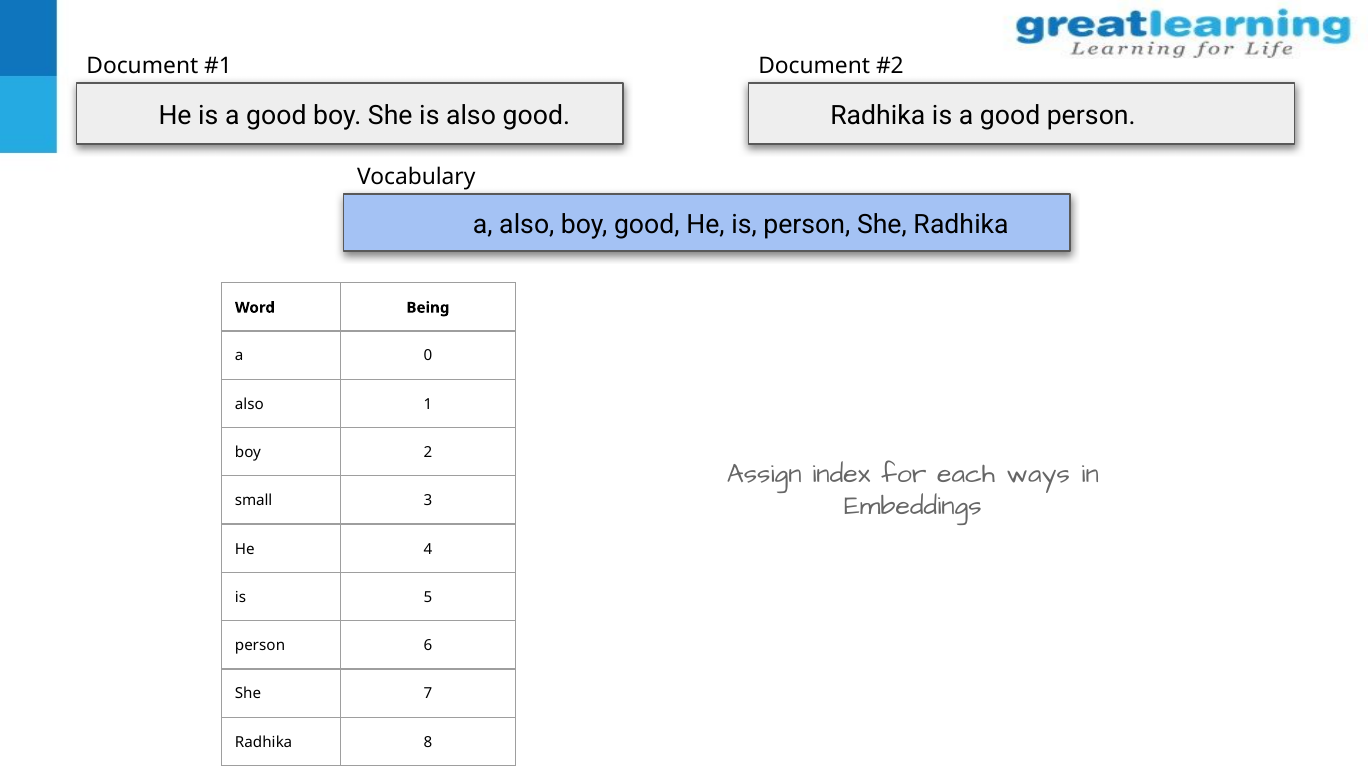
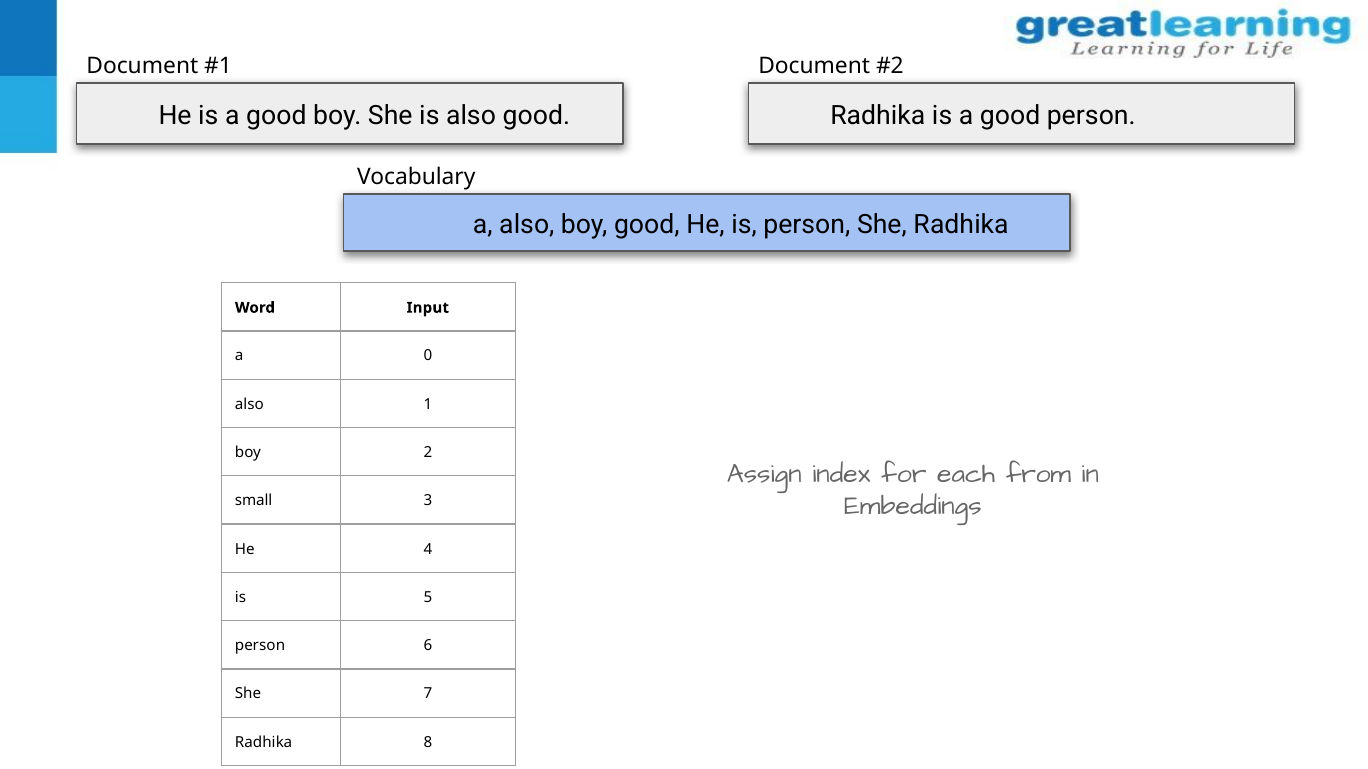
Being: Being -> Input
ways: ways -> from
